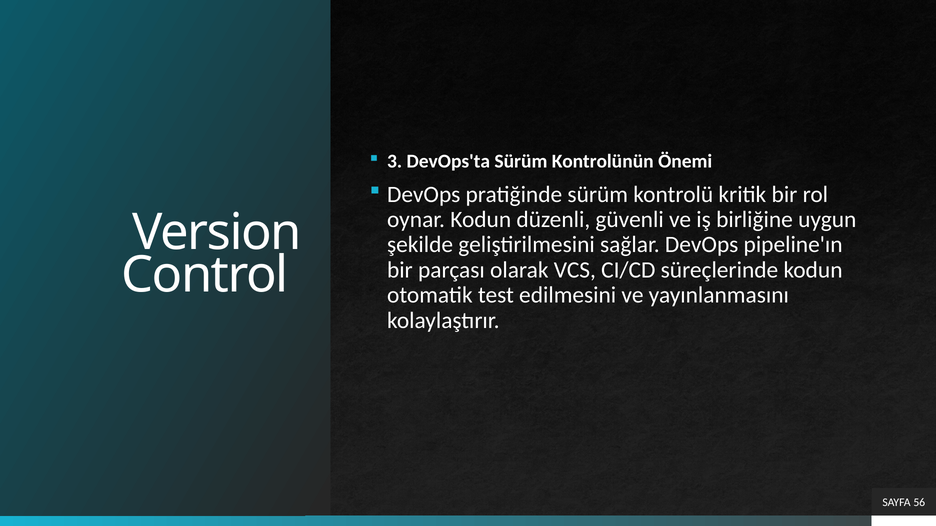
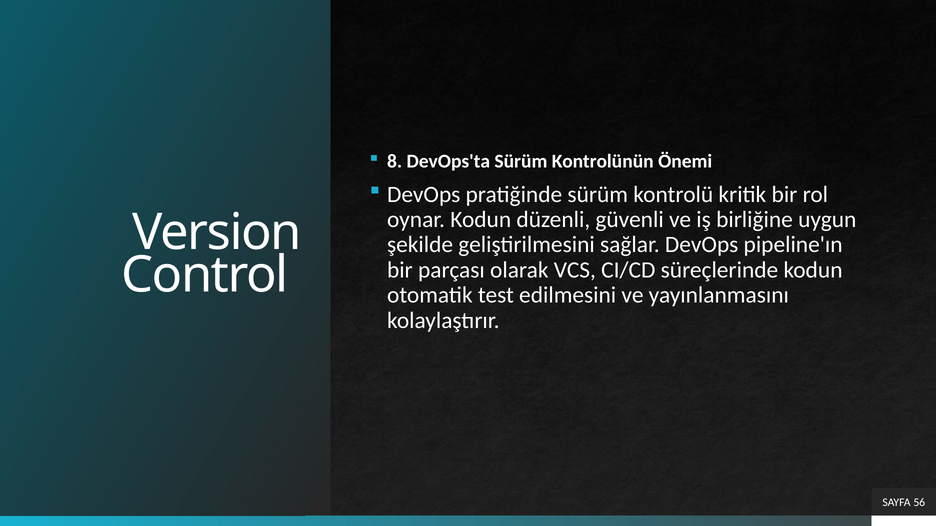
3: 3 -> 8
